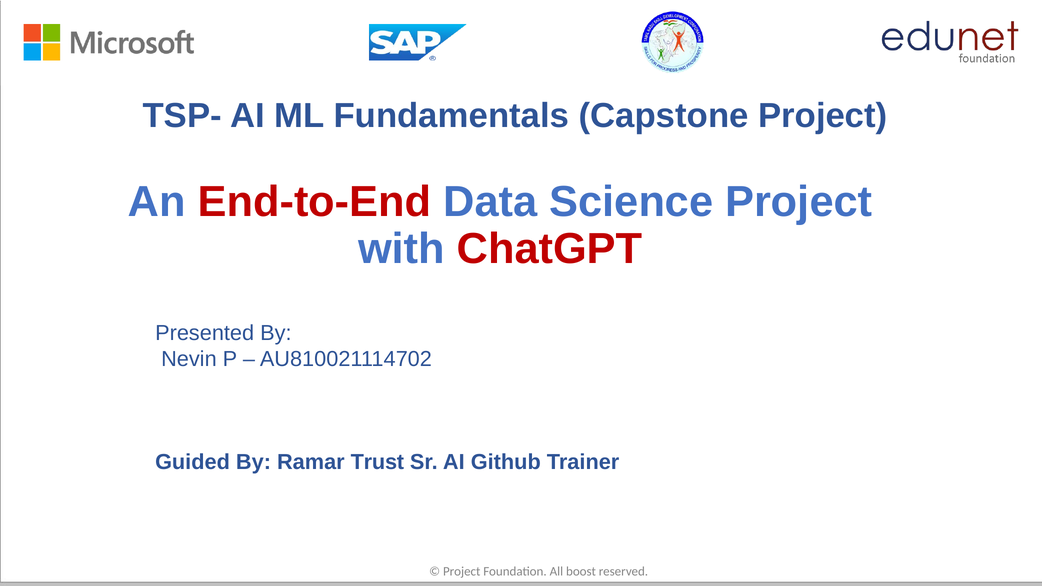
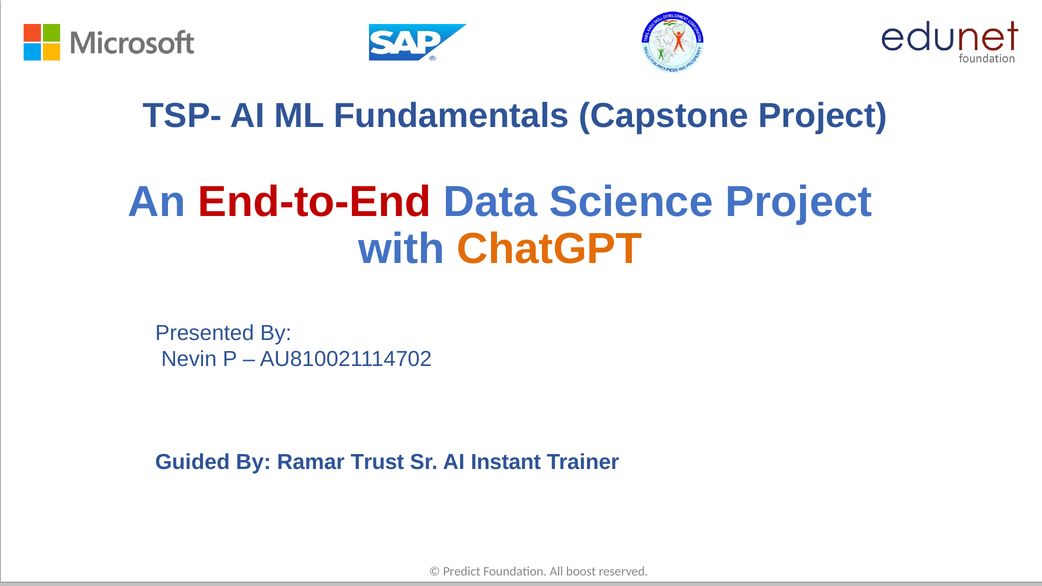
ChatGPT colour: red -> orange
Github: Github -> Instant
Project at (462, 571): Project -> Predict
